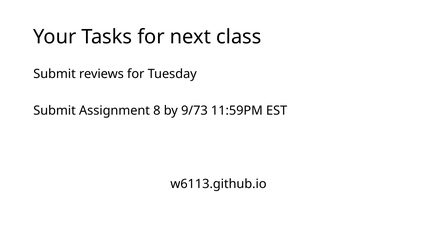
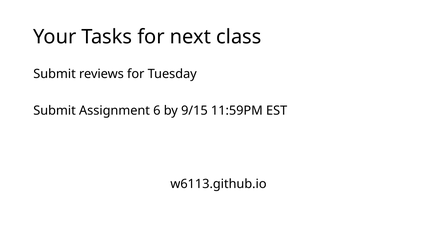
8: 8 -> 6
9/73: 9/73 -> 9/15
